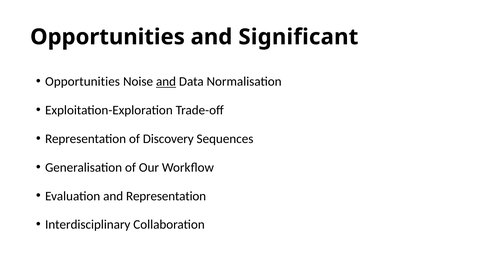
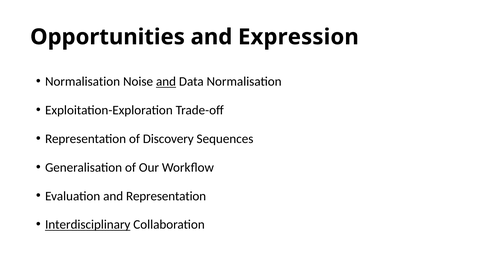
Significant: Significant -> Expression
Opportunities at (83, 82): Opportunities -> Normalisation
Interdisciplinary underline: none -> present
